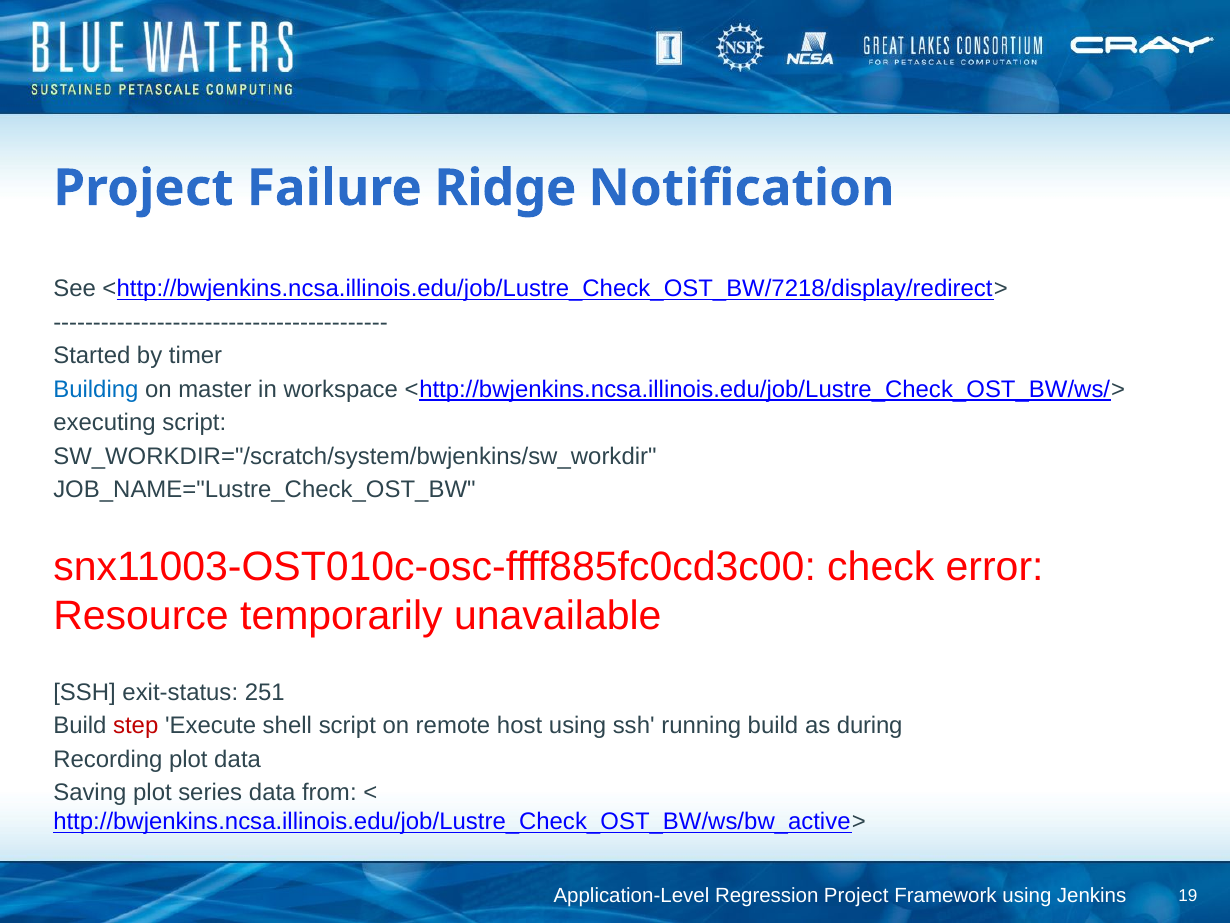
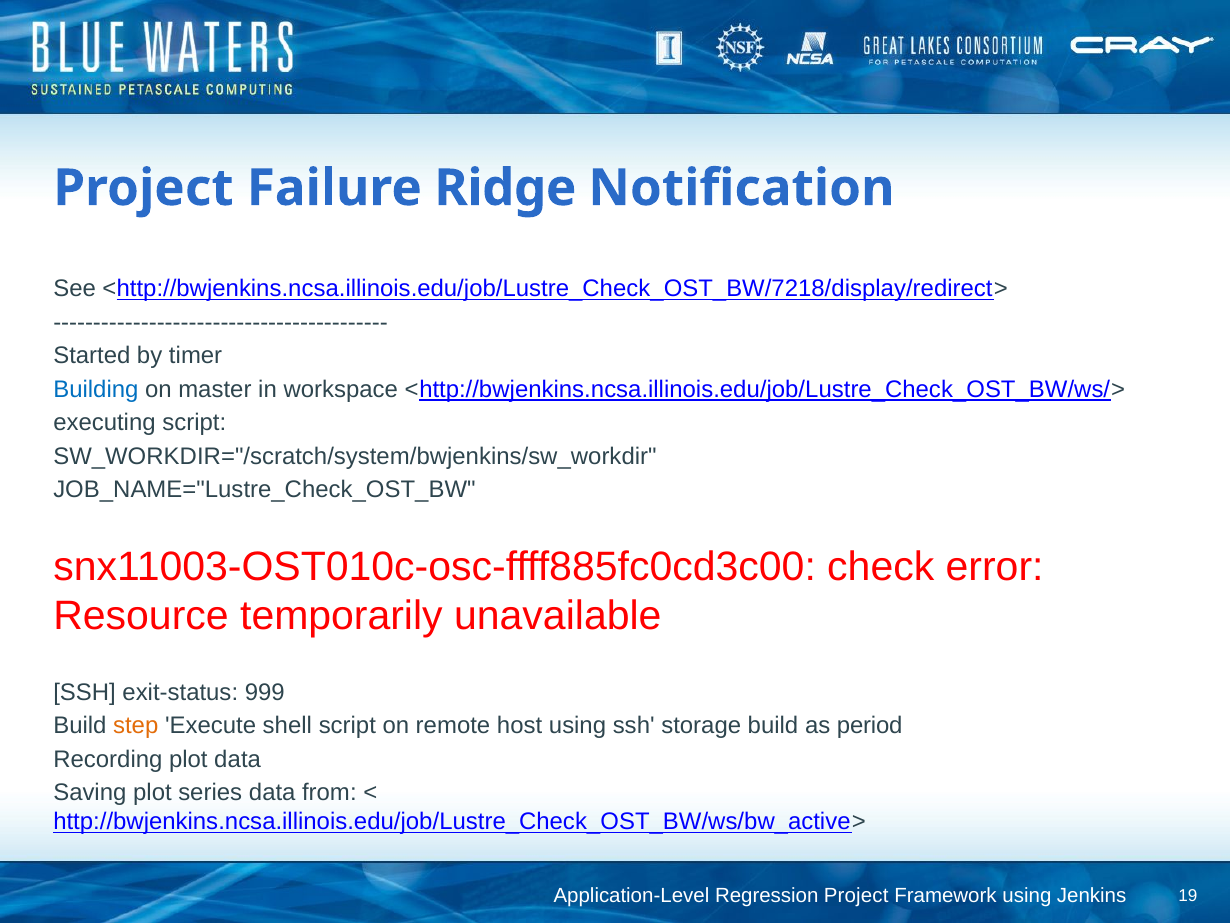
251: 251 -> 999
step colour: red -> orange
running: running -> storage
during: during -> period
